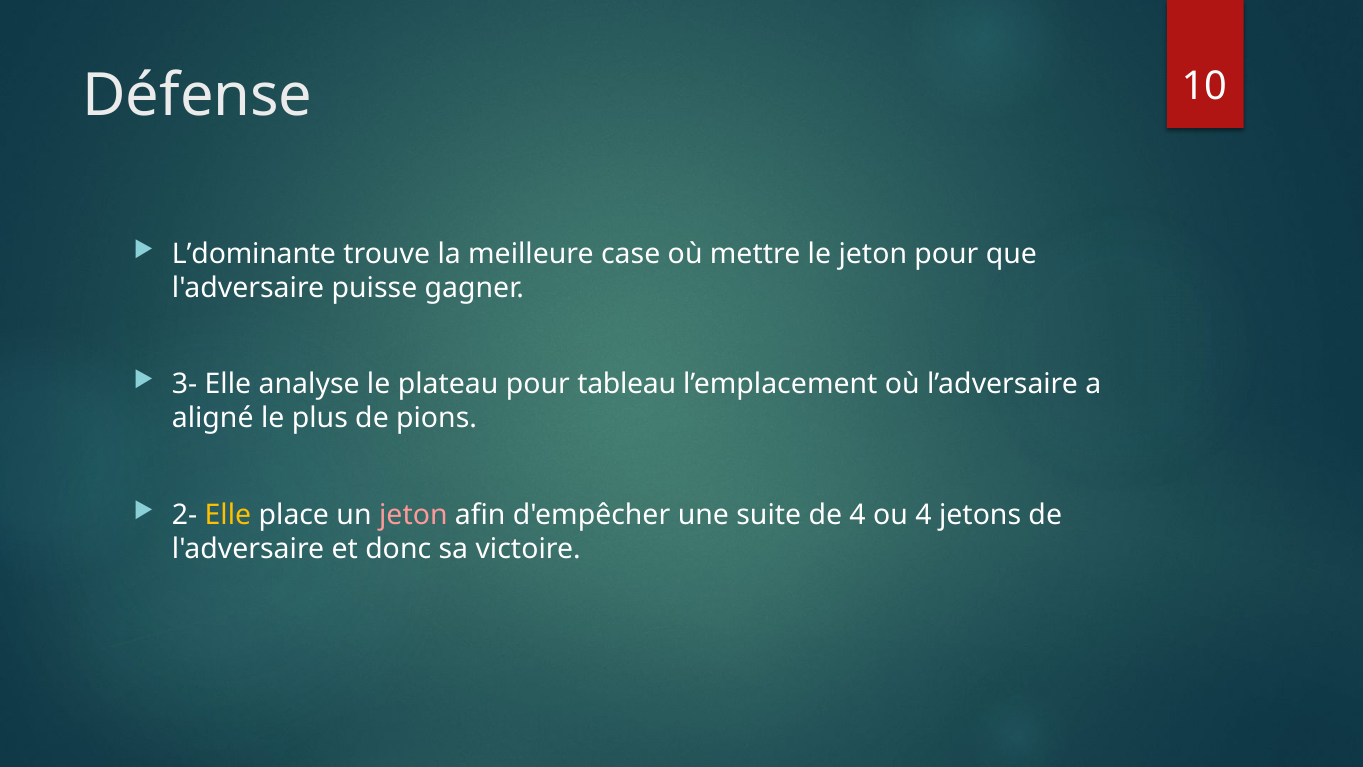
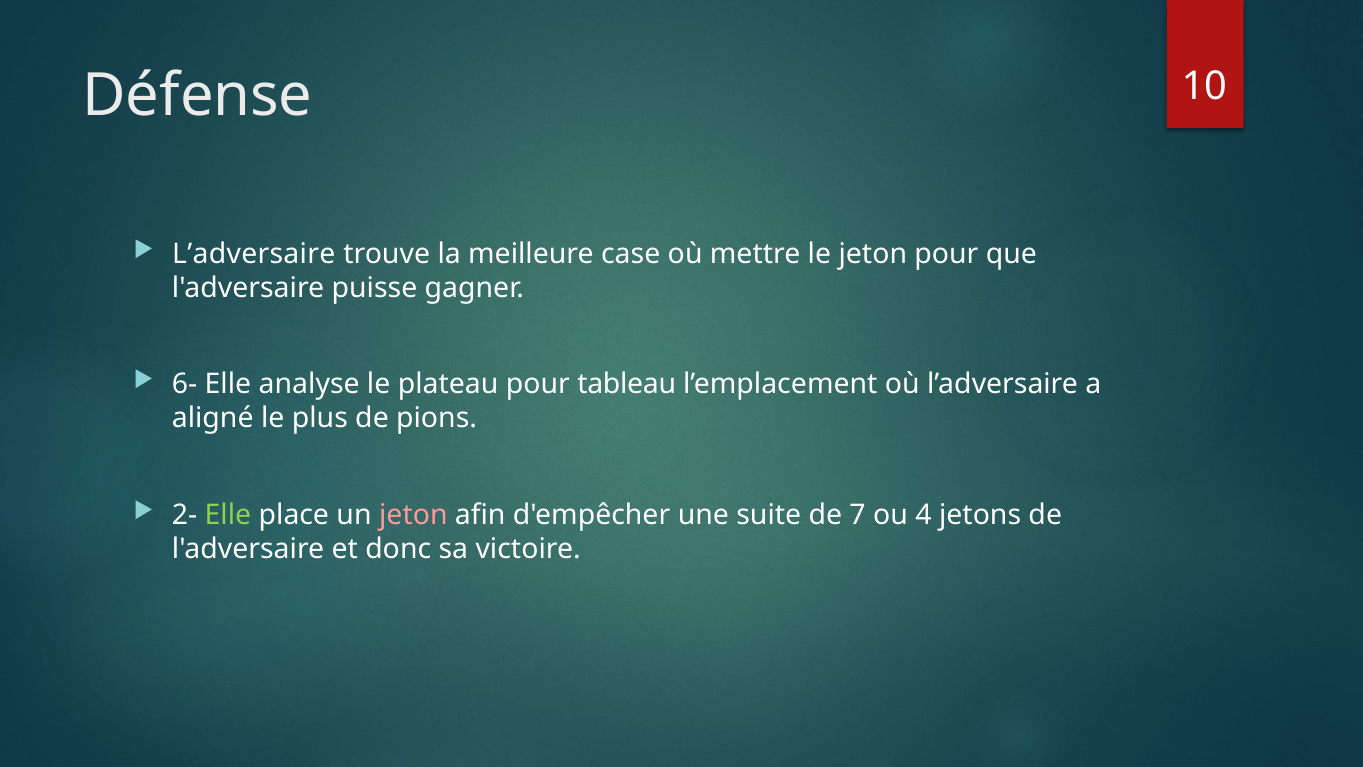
L’dominante at (254, 254): L’dominante -> L’adversaire
3-: 3- -> 6-
Elle at (228, 515) colour: yellow -> light green
de 4: 4 -> 7
